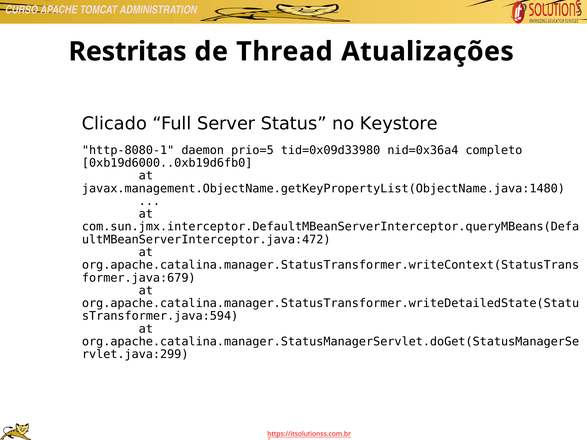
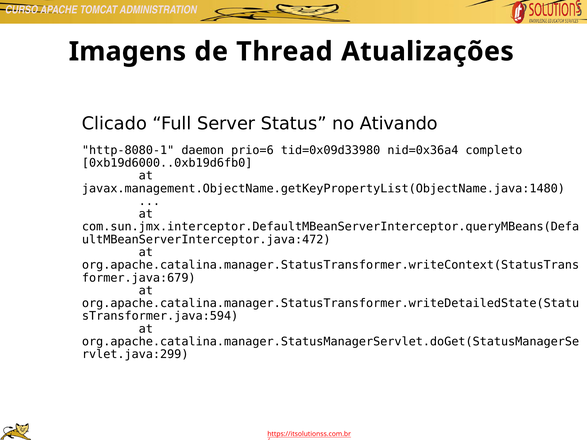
Restritas: Restritas -> Imagens
Keystore: Keystore -> Ativando
prio=5: prio=5 -> prio=6
